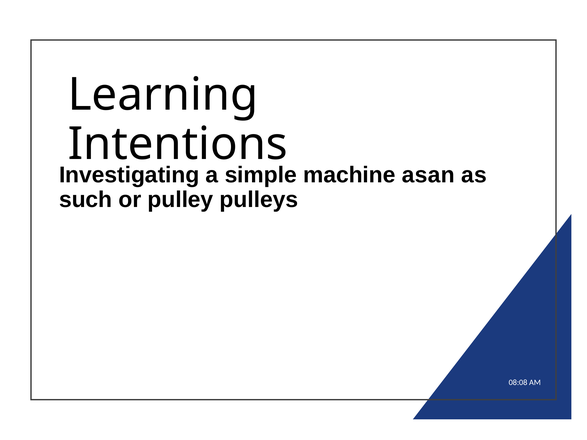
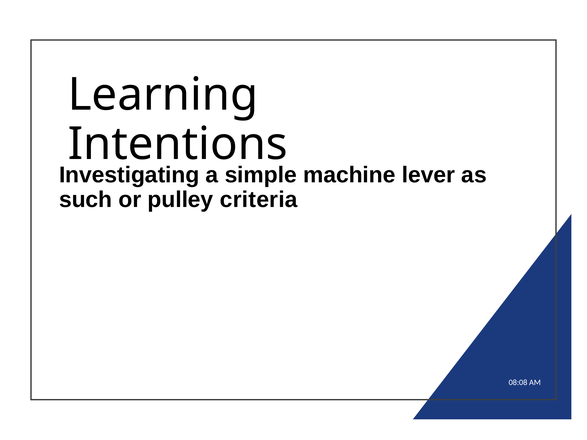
asan: asan -> lever
pulleys: pulleys -> criteria
